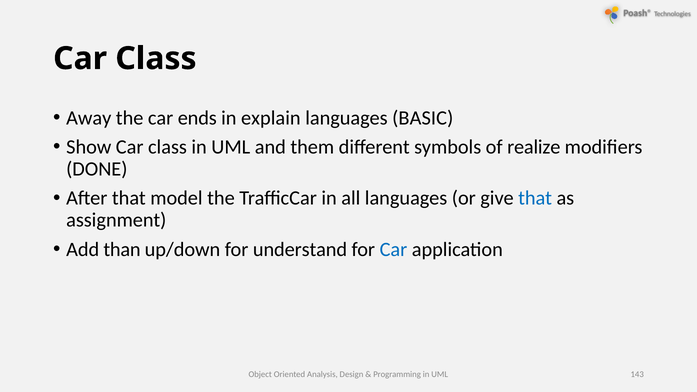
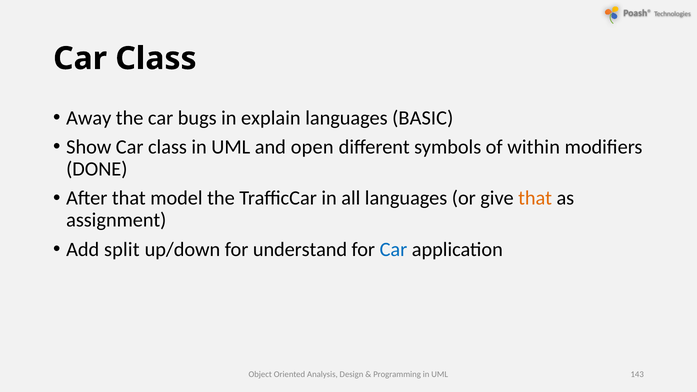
ends: ends -> bugs
them: them -> open
realize: realize -> within
that at (535, 198) colour: blue -> orange
than: than -> split
